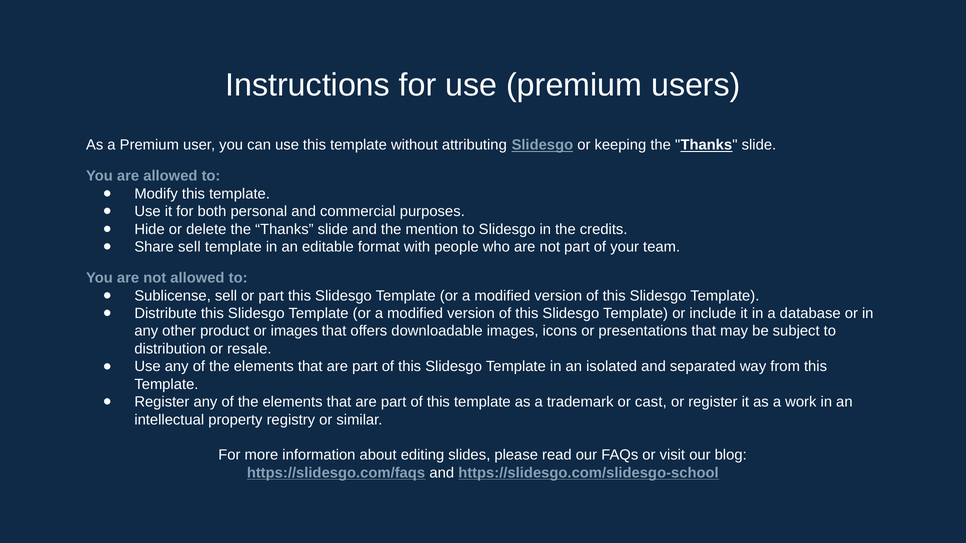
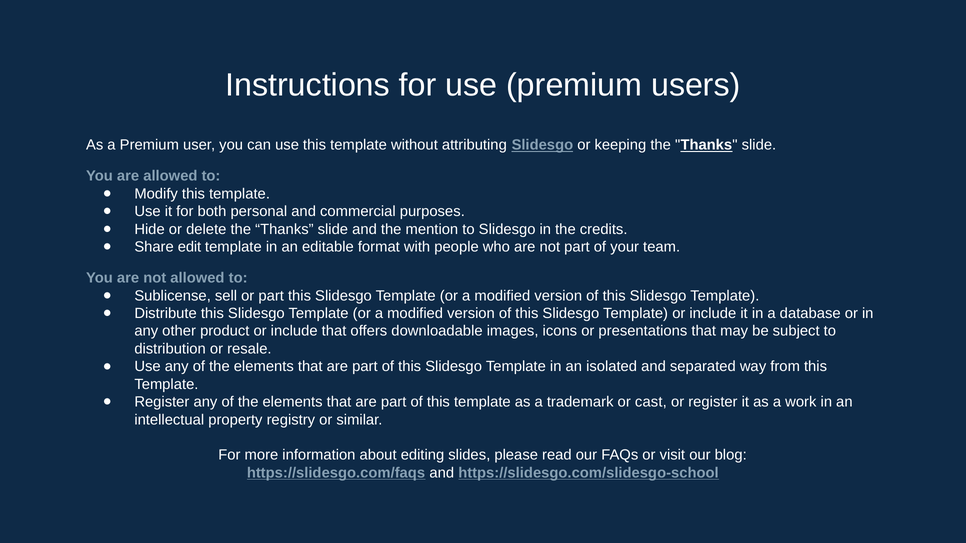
Share sell: sell -> edit
product or images: images -> include
